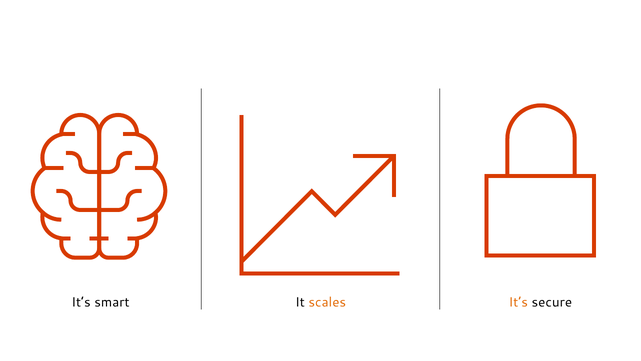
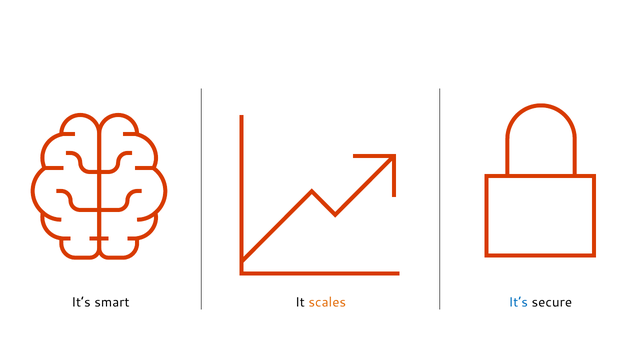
It’s at (518, 302) colour: orange -> blue
